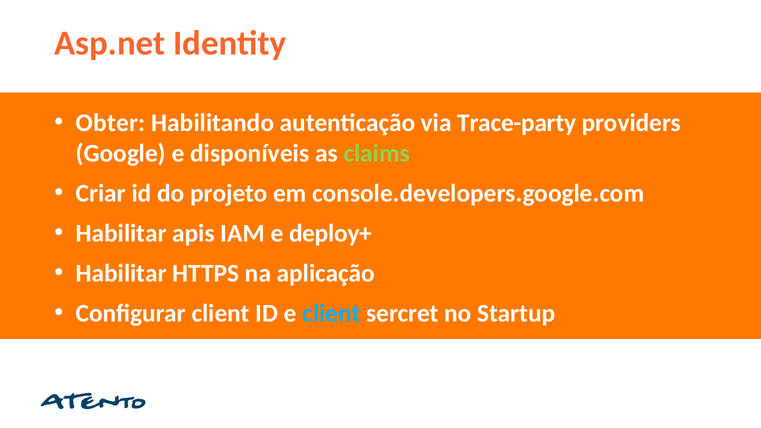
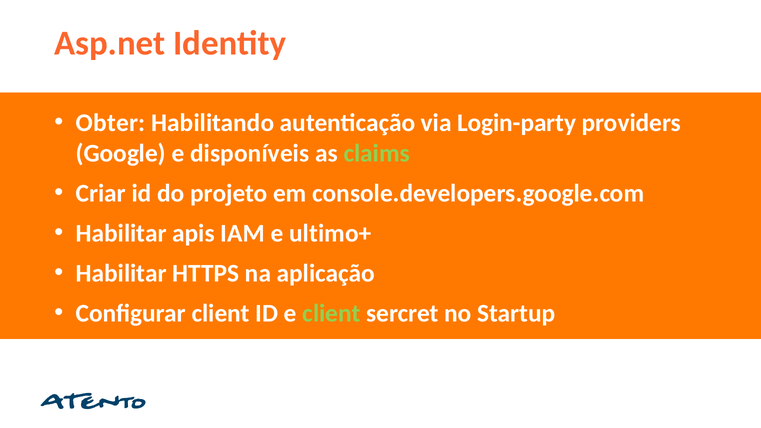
Trace-party: Trace-party -> Login-party
deploy+: deploy+ -> ultimo+
client at (331, 313) colour: light blue -> light green
